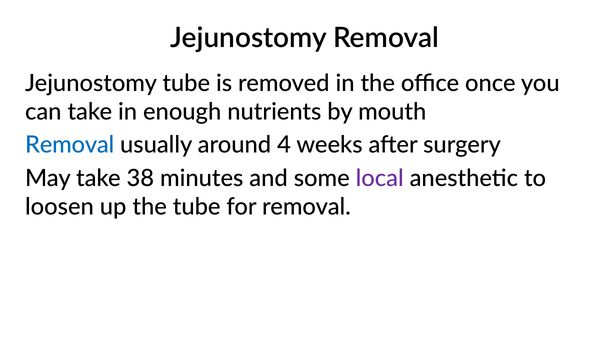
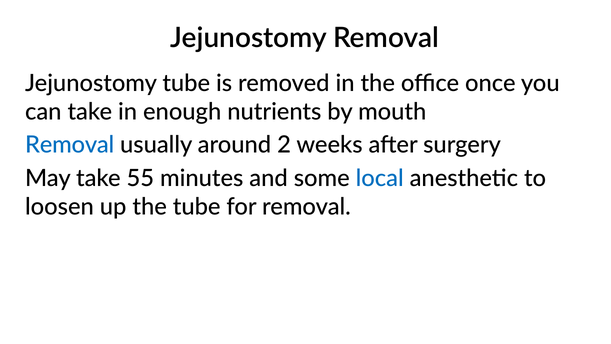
4: 4 -> 2
38: 38 -> 55
local colour: purple -> blue
